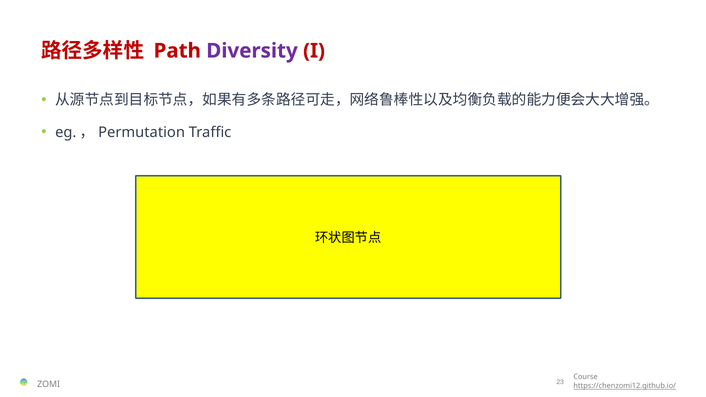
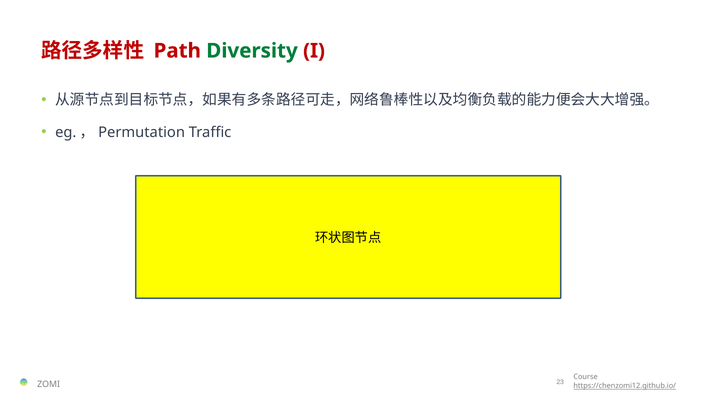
Diversity colour: purple -> green
